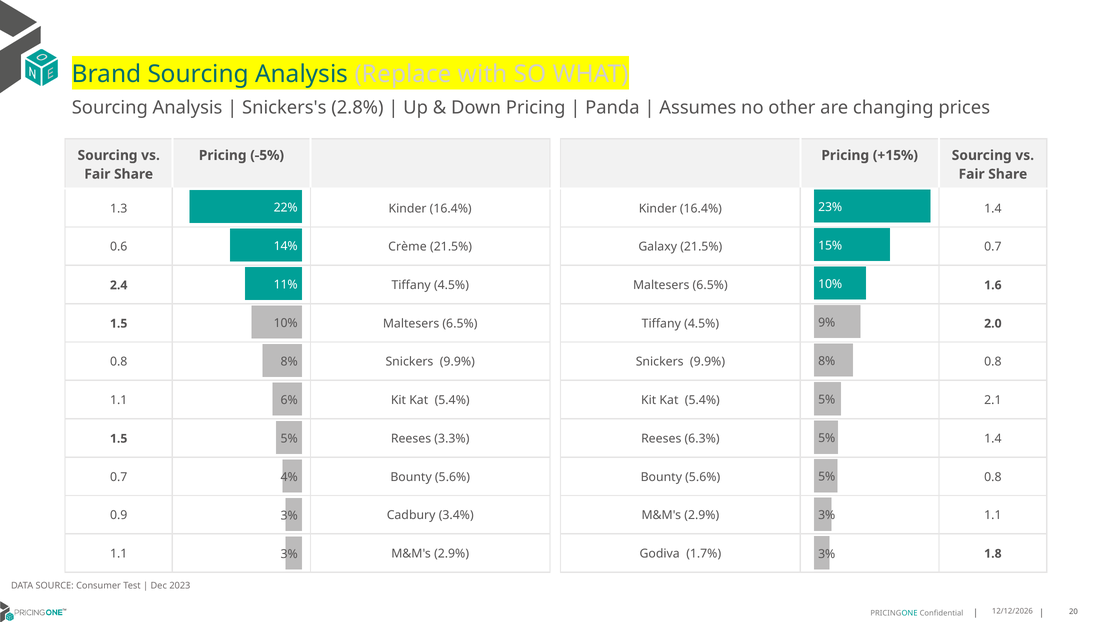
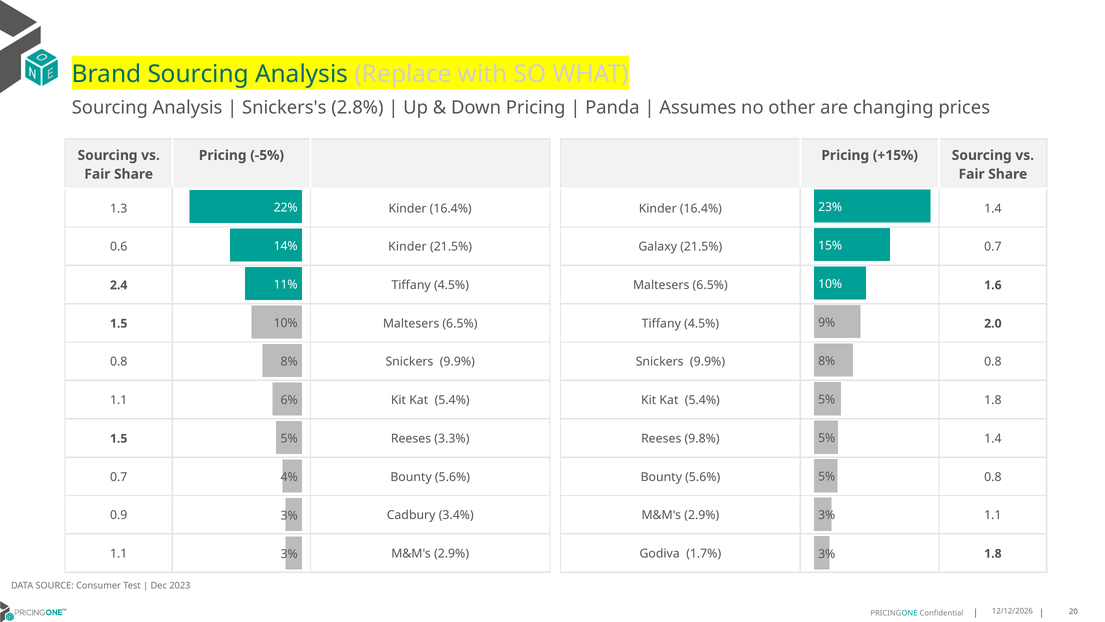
0.6 Crème: Crème -> Kinder
5.4% 2.1: 2.1 -> 1.8
6.3%: 6.3% -> 9.8%
